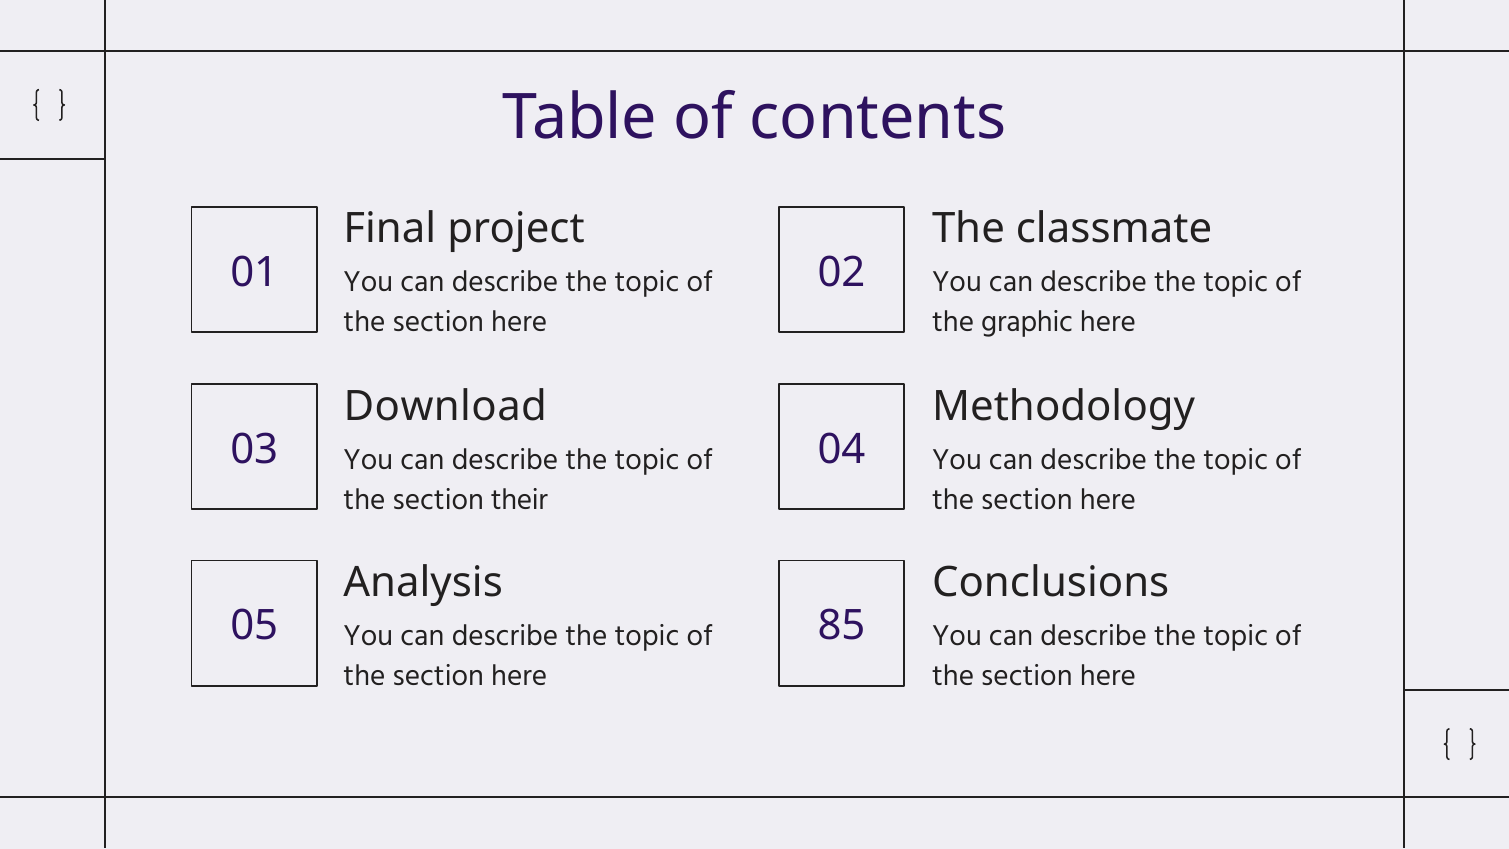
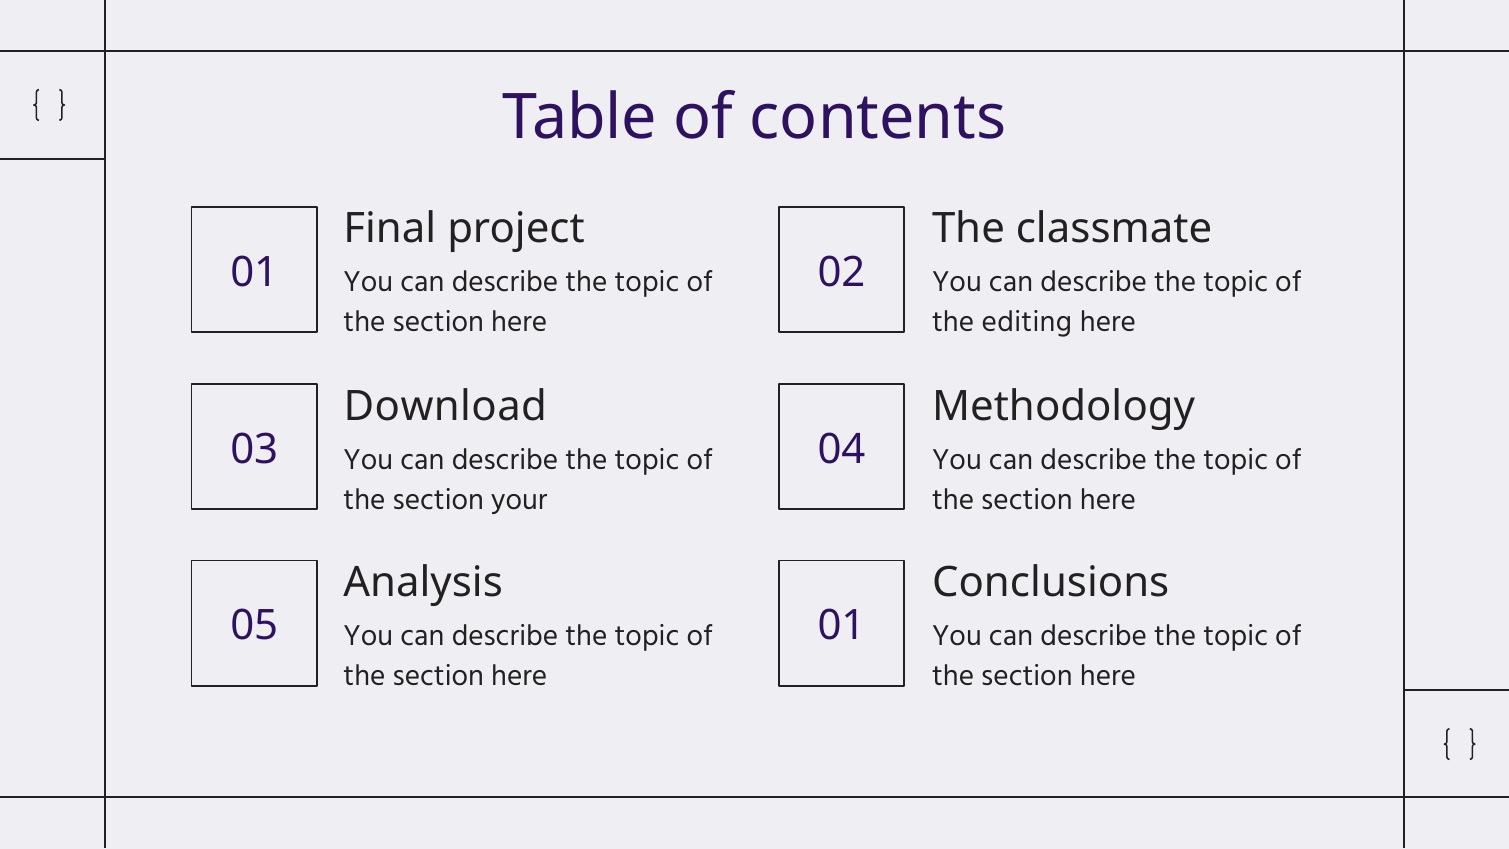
graphic: graphic -> editing
their: their -> your
05 85: 85 -> 01
